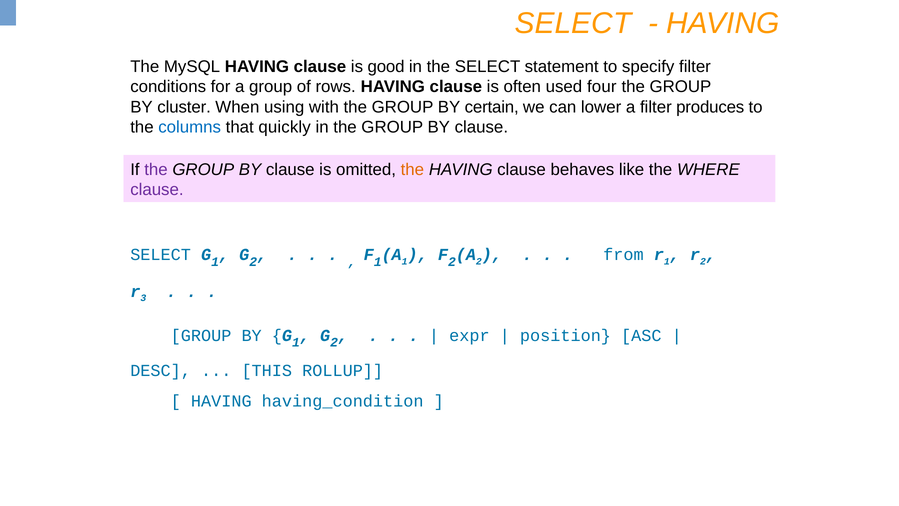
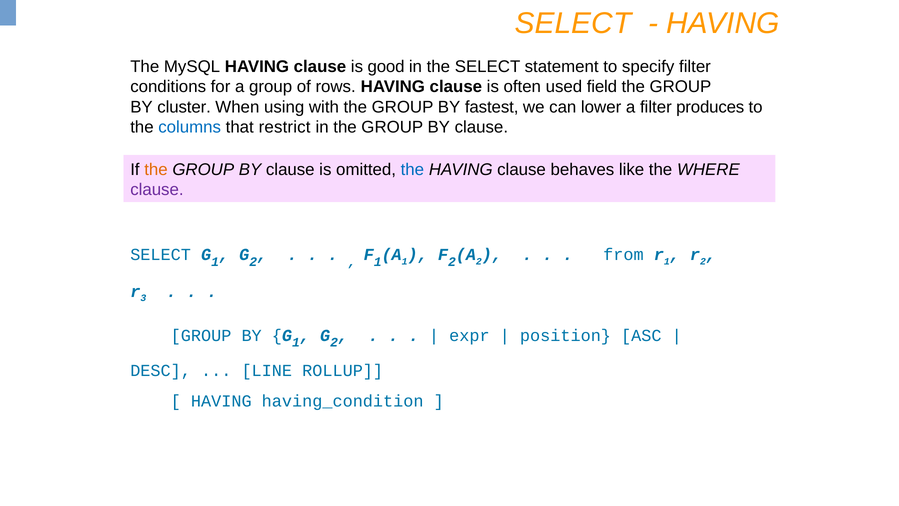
four: four -> field
certain: certain -> fastest
quickly: quickly -> restrict
the at (156, 169) colour: purple -> orange
the at (412, 169) colour: orange -> blue
THIS: THIS -> LINE
